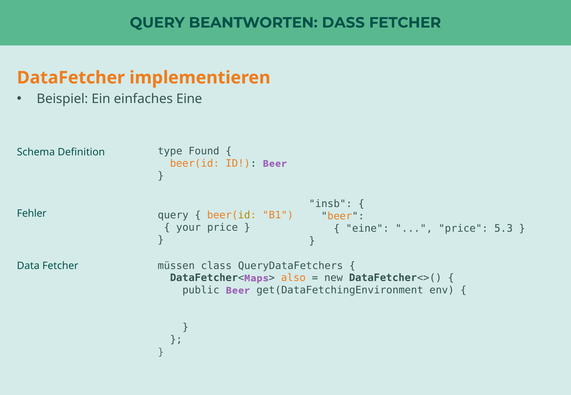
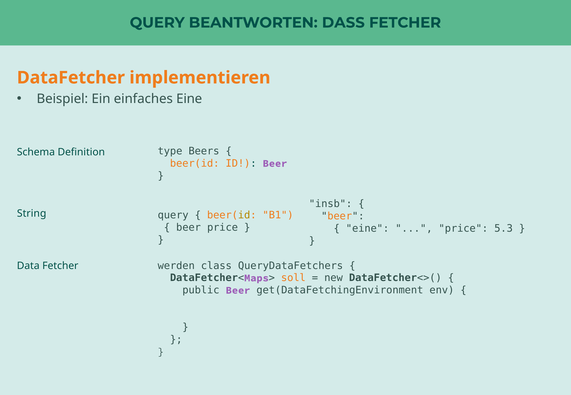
Found: Found -> Beers
Fehler: Fehler -> String
your at (189, 228): your -> beer
müssen: müssen -> werden
also: also -> soll
